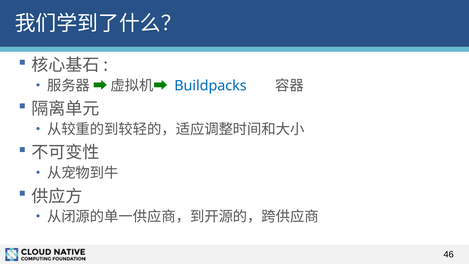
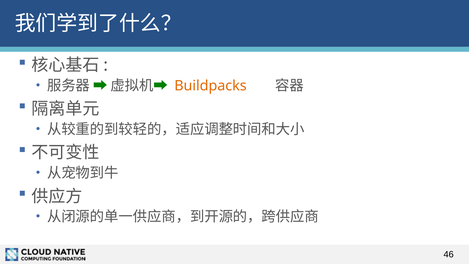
Buildpacks colour: blue -> orange
